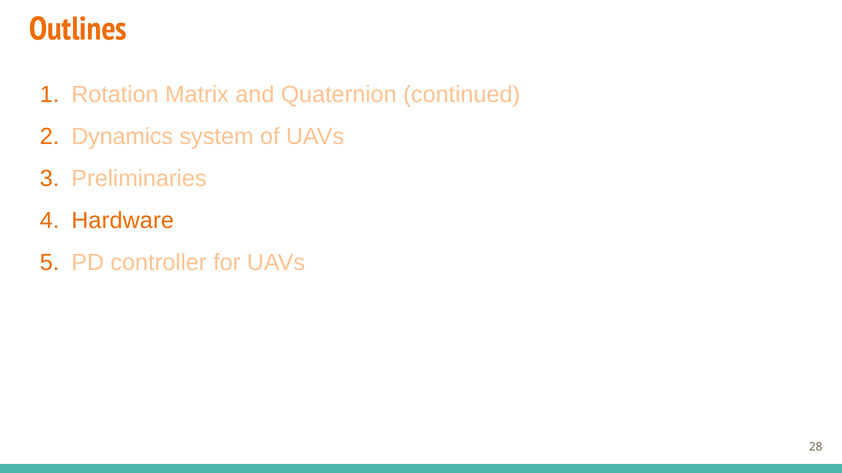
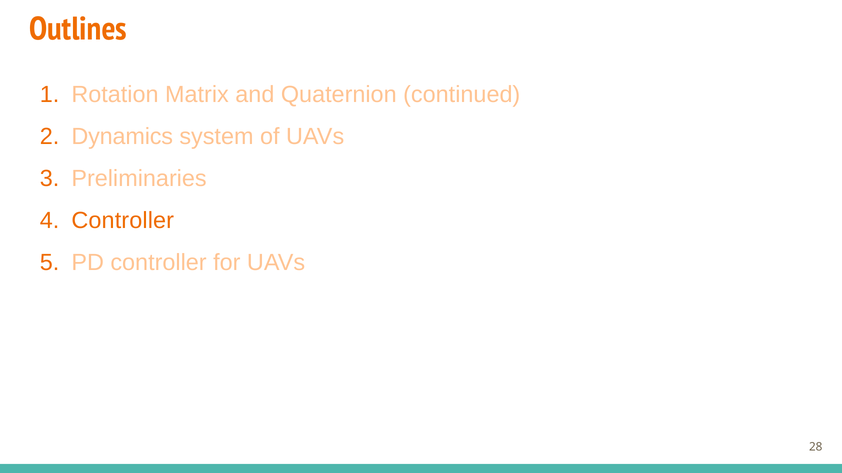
Hardware at (123, 221): Hardware -> Controller
